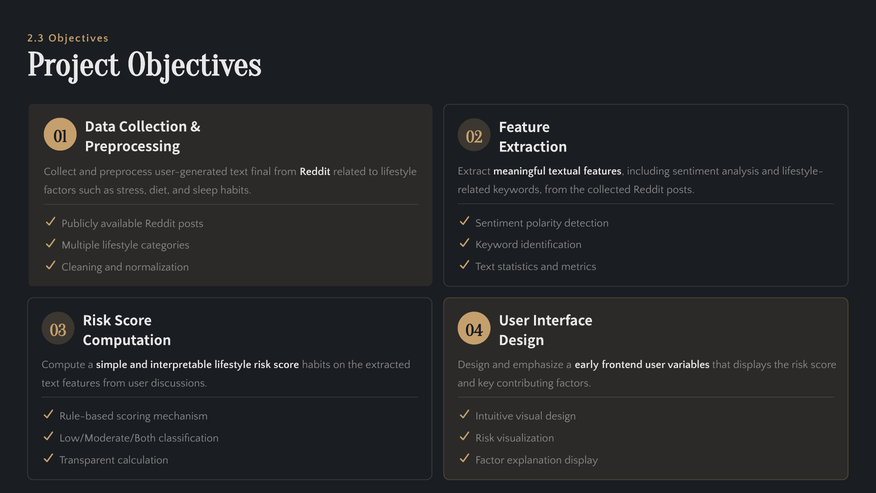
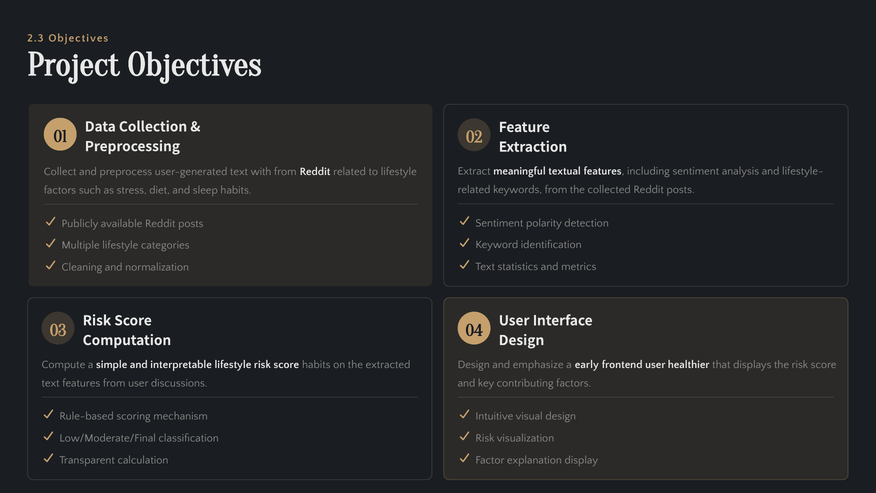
final: final -> with
variables: variables -> healthier
Low/Moderate/Both: Low/Moderate/Both -> Low/Moderate/Final
